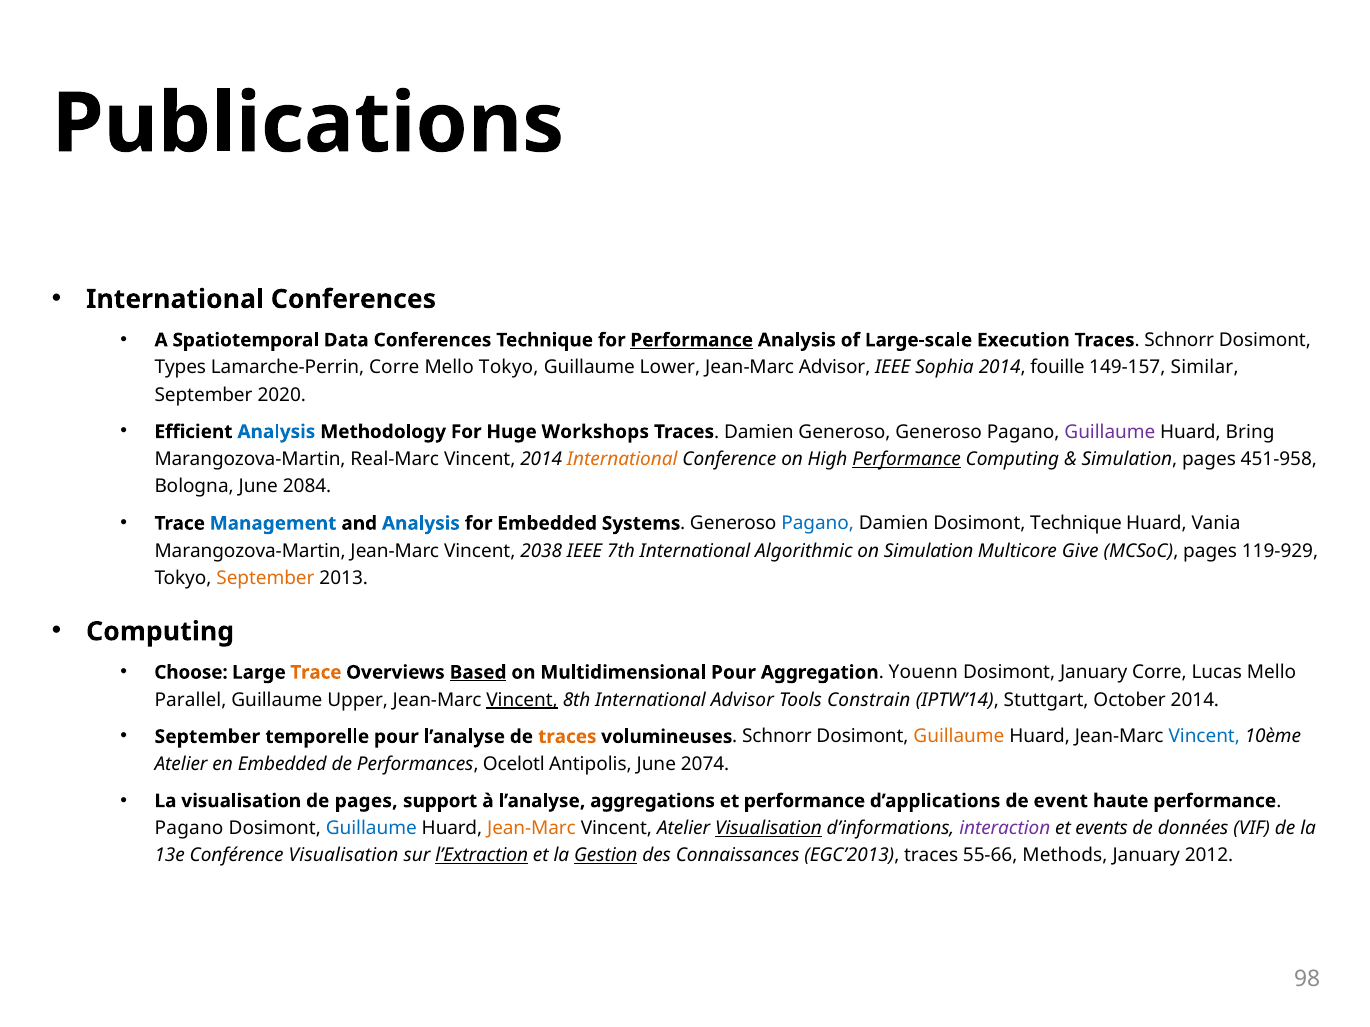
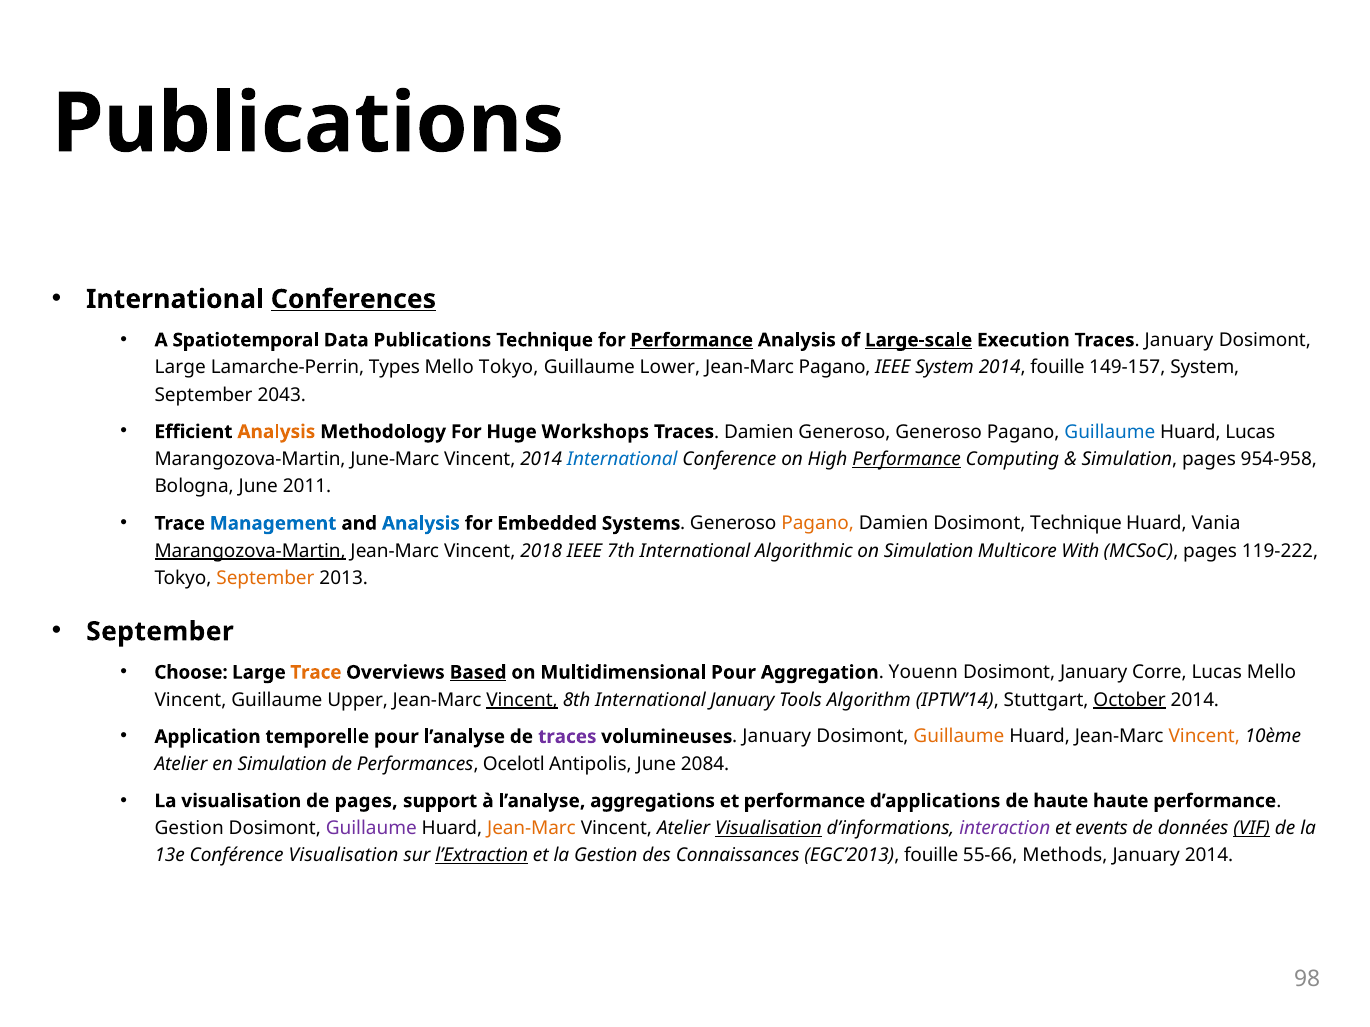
Conferences at (353, 299) underline: none -> present
Data Conferences: Conferences -> Publications
Large-scale underline: none -> present
Traces Schnorr: Schnorr -> January
Types at (180, 368): Types -> Large
Lamarche-Perrin Corre: Corre -> Types
Jean-Marc Advisor: Advisor -> Pagano
IEEE Sophia: Sophia -> System
149-157 Similar: Similar -> System
2020: 2020 -> 2043
Analysis at (276, 432) colour: blue -> orange
Guillaume at (1110, 432) colour: purple -> blue
Huard Bring: Bring -> Lucas
Real-Marc: Real-Marc -> June-Marc
International at (622, 459) colour: orange -> blue
451-958: 451-958 -> 954-958
2084: 2084 -> 2011
Pagano at (818, 524) colour: blue -> orange
Marangozova-Martin at (250, 551) underline: none -> present
2038: 2038 -> 2018
Give: Give -> With
119-929: 119-929 -> 119-222
Computing at (160, 632): Computing -> September
Parallel at (190, 700): Parallel -> Vincent
International Advisor: Advisor -> January
Constrain: Constrain -> Algorithm
October underline: none -> present
September at (207, 737): September -> Application
traces at (567, 737) colour: orange -> purple
volumineuses Schnorr: Schnorr -> January
Vincent at (1204, 737) colour: blue -> orange
en Embedded: Embedded -> Simulation
2074: 2074 -> 2084
de event: event -> haute
Pagano at (189, 829): Pagano -> Gestion
Guillaume at (371, 829) colour: blue -> purple
VIF underline: none -> present
Gestion at (606, 856) underline: present -> none
EGC’2013 traces: traces -> fouille
January 2012: 2012 -> 2014
